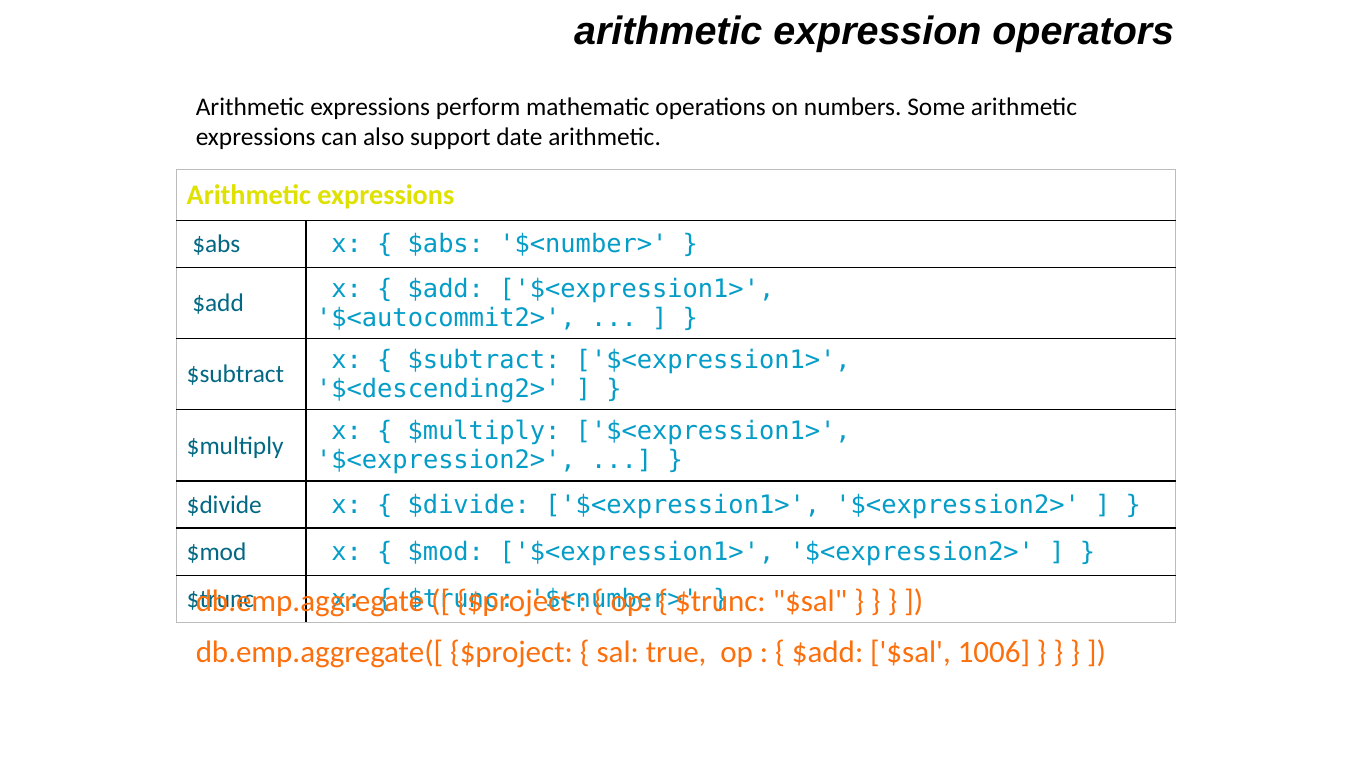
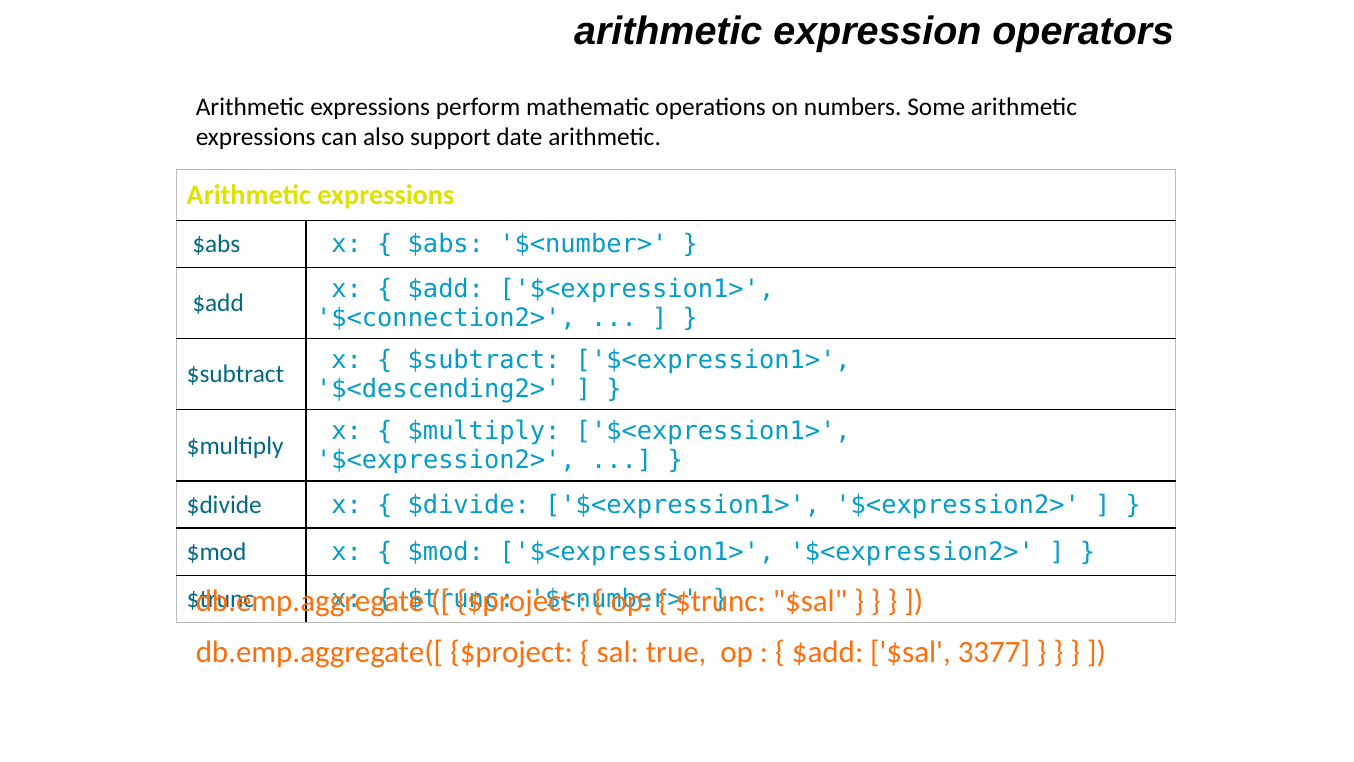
$<autocommit2>: $<autocommit2> -> $<connection2>
1006: 1006 -> 3377
